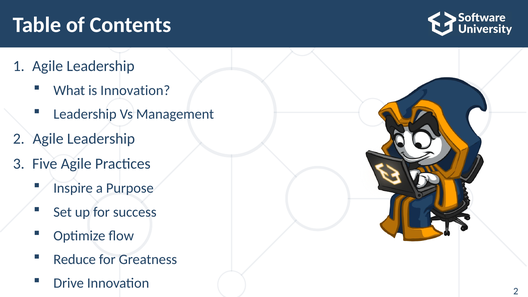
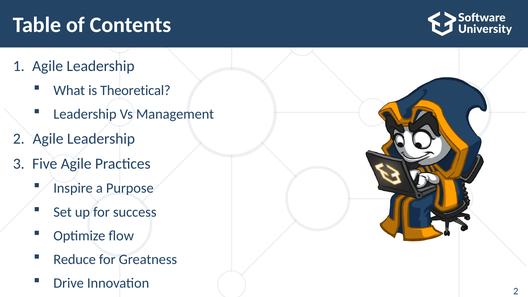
is Innovation: Innovation -> Theoretical
